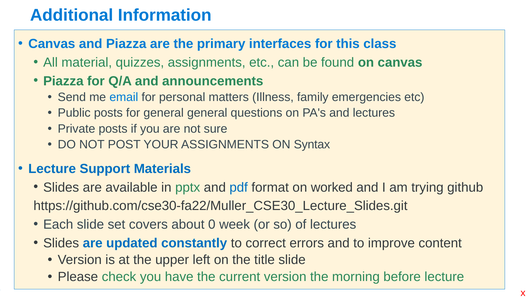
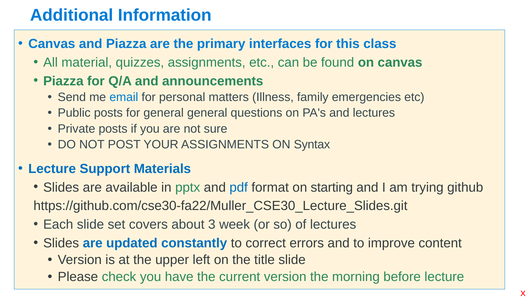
worked: worked -> starting
0: 0 -> 3
